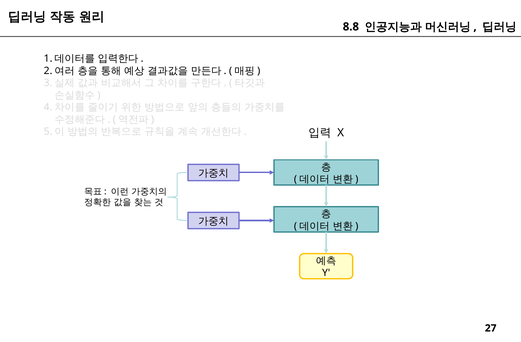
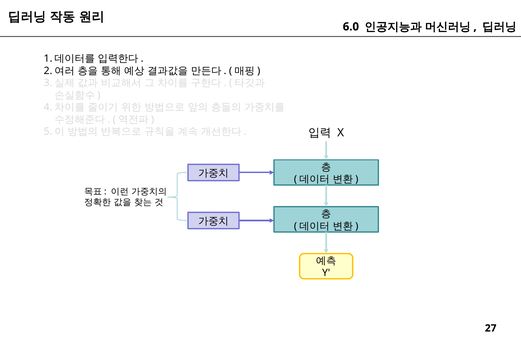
8.8: 8.8 -> 6.0
